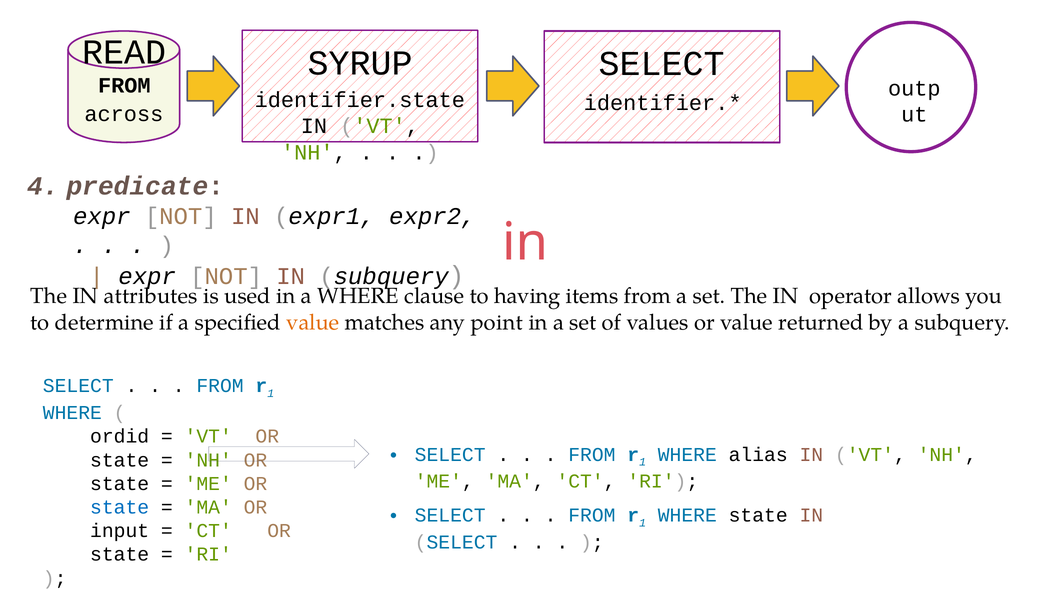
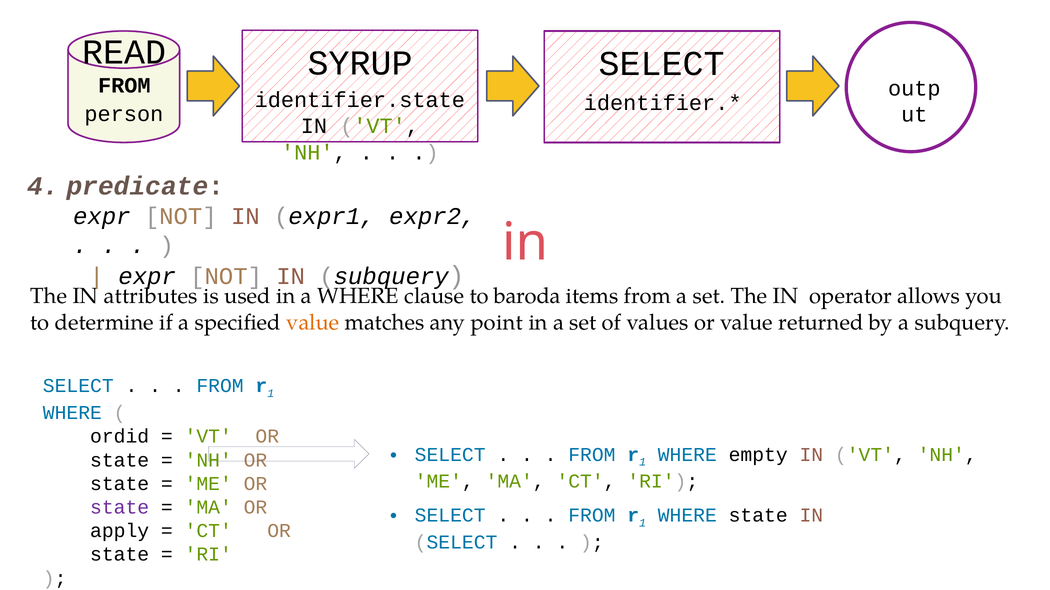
across: across -> person
having: having -> baroda
alias: alias -> empty
state at (120, 508) colour: blue -> purple
input: input -> apply
